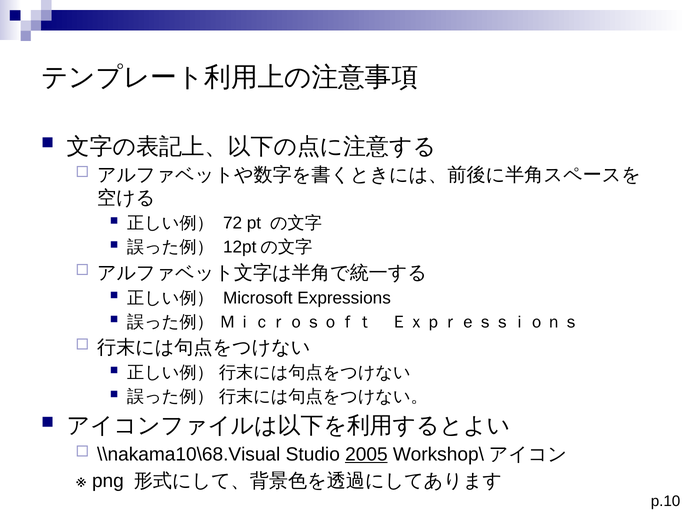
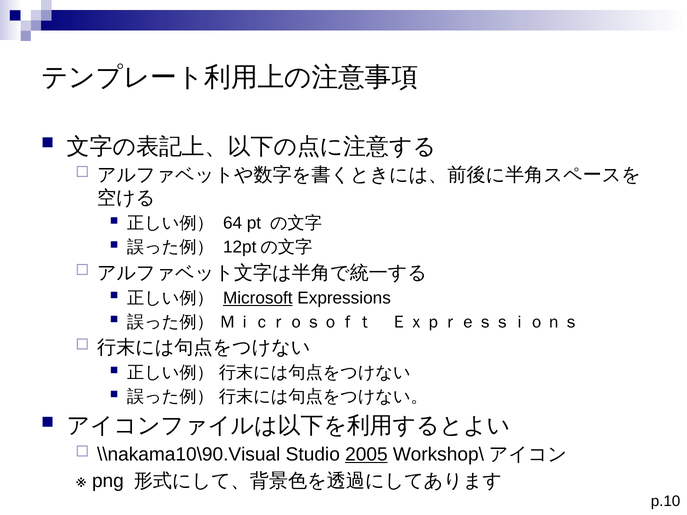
72: 72 -> 64
Microsoft underline: none -> present
\\nakama10\68.Visual: \\nakama10\68.Visual -> \\nakama10\90.Visual
